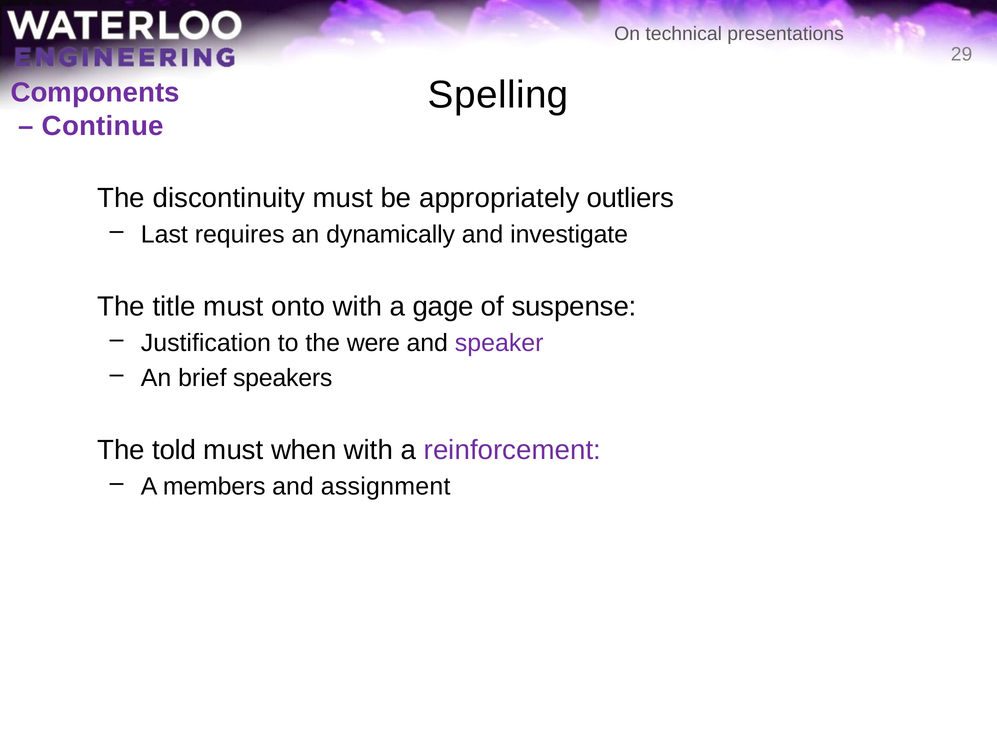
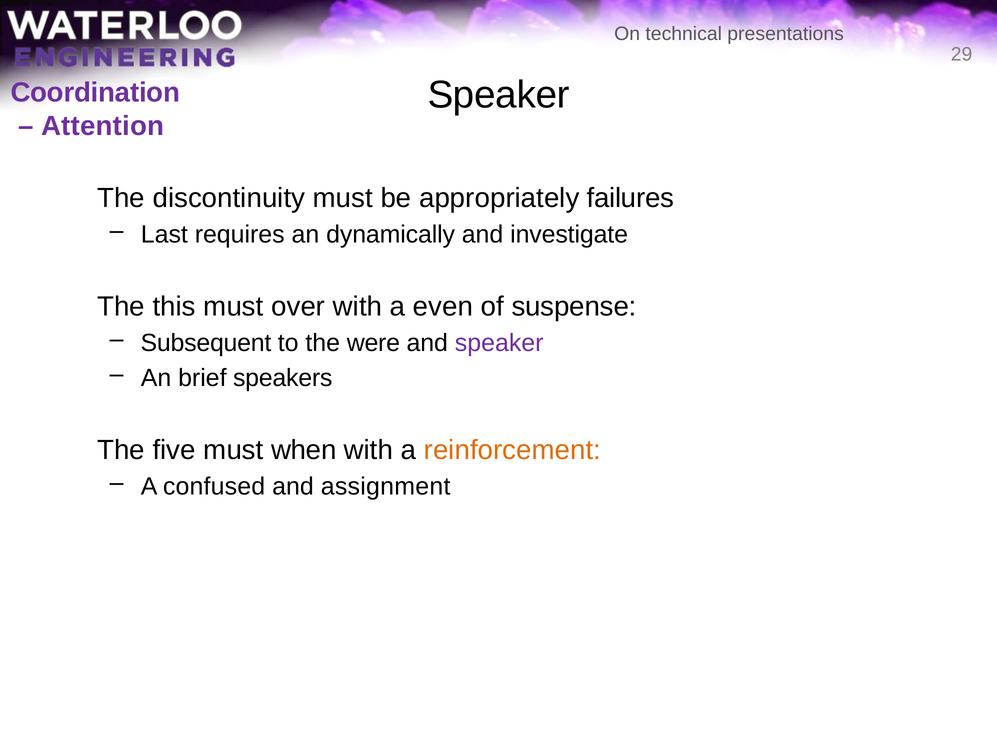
Spelling at (498, 95): Spelling -> Speaker
Components: Components -> Coordination
Continue: Continue -> Attention
outliers: outliers -> failures
title: title -> this
onto: onto -> over
gage: gage -> even
Justification: Justification -> Subsequent
told: told -> five
reinforcement colour: purple -> orange
members: members -> confused
